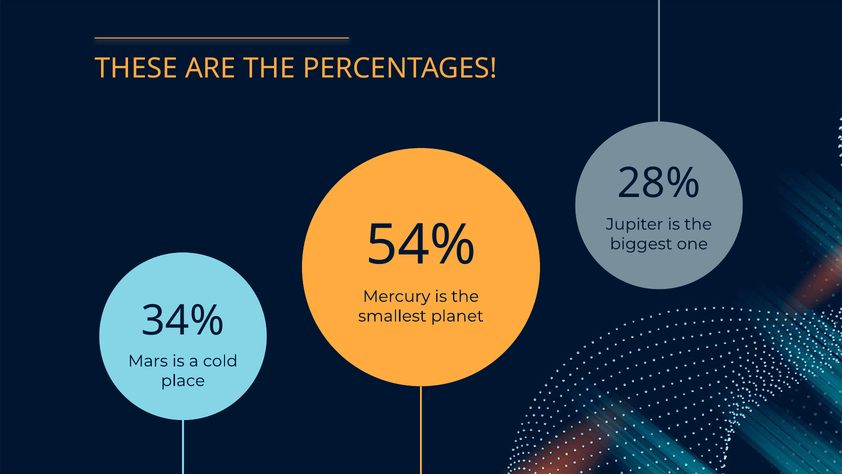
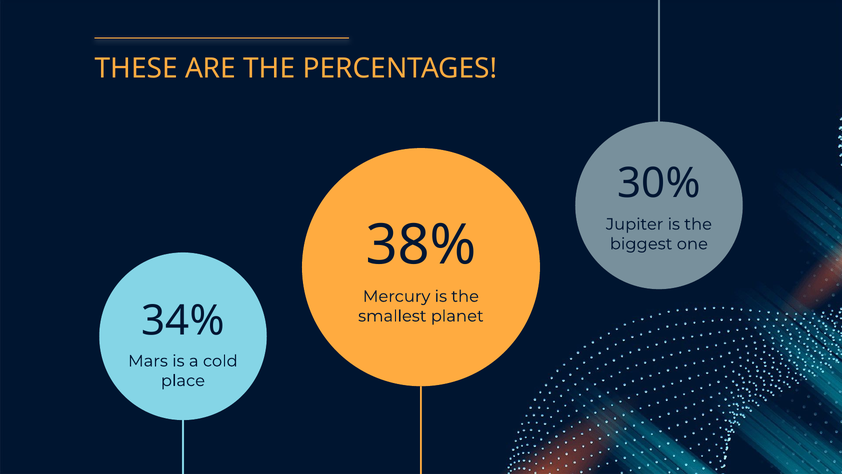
28%: 28% -> 30%
54%: 54% -> 38%
